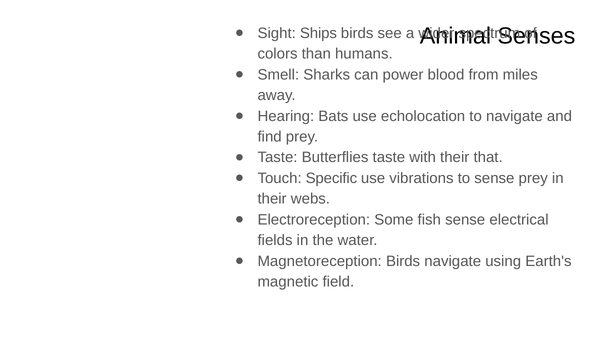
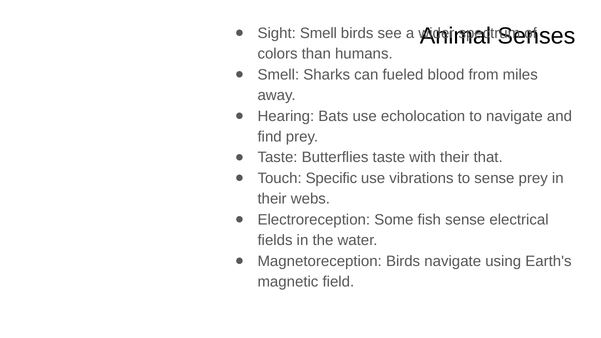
Sight Ships: Ships -> Smell
power: power -> fueled
